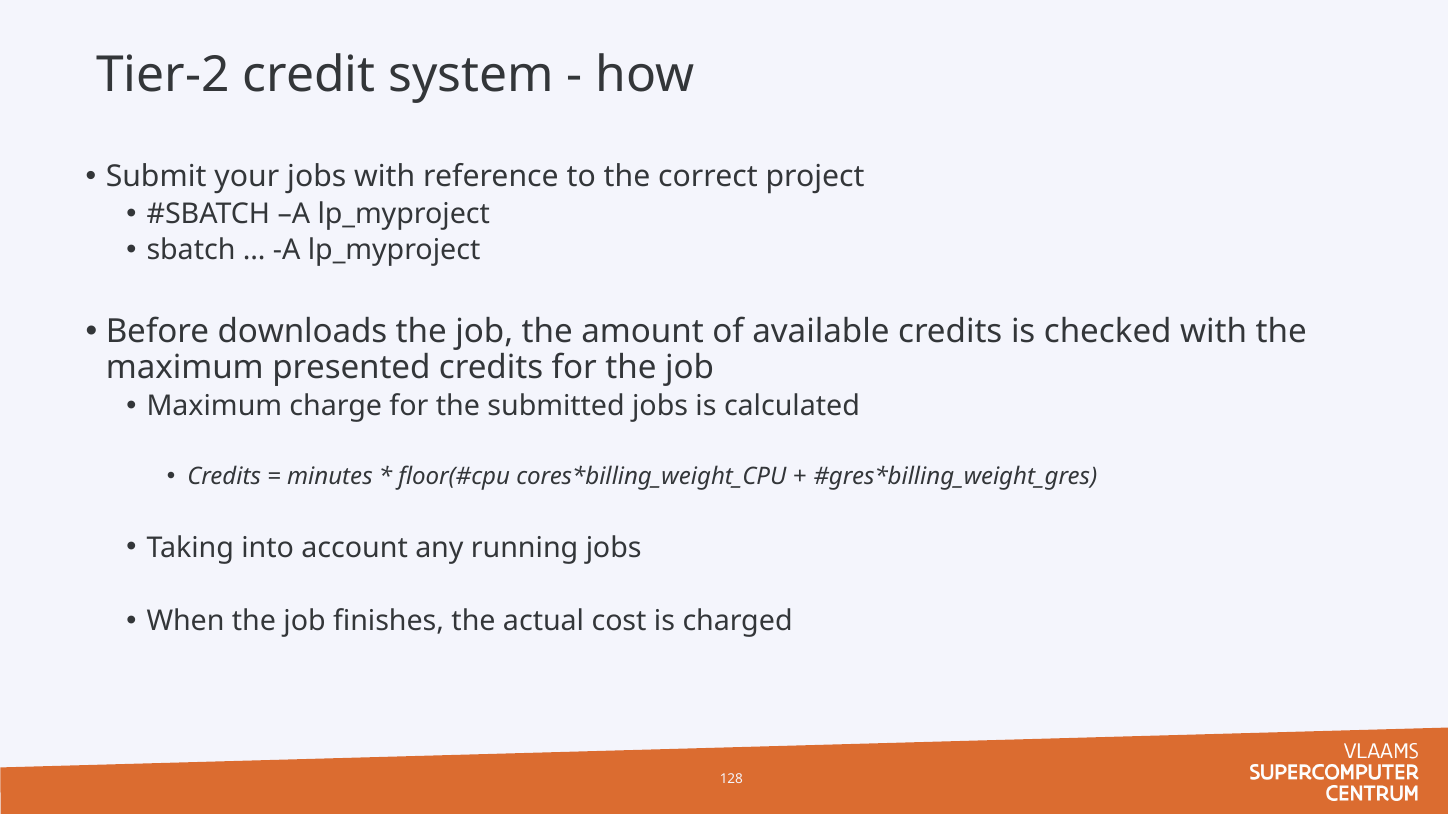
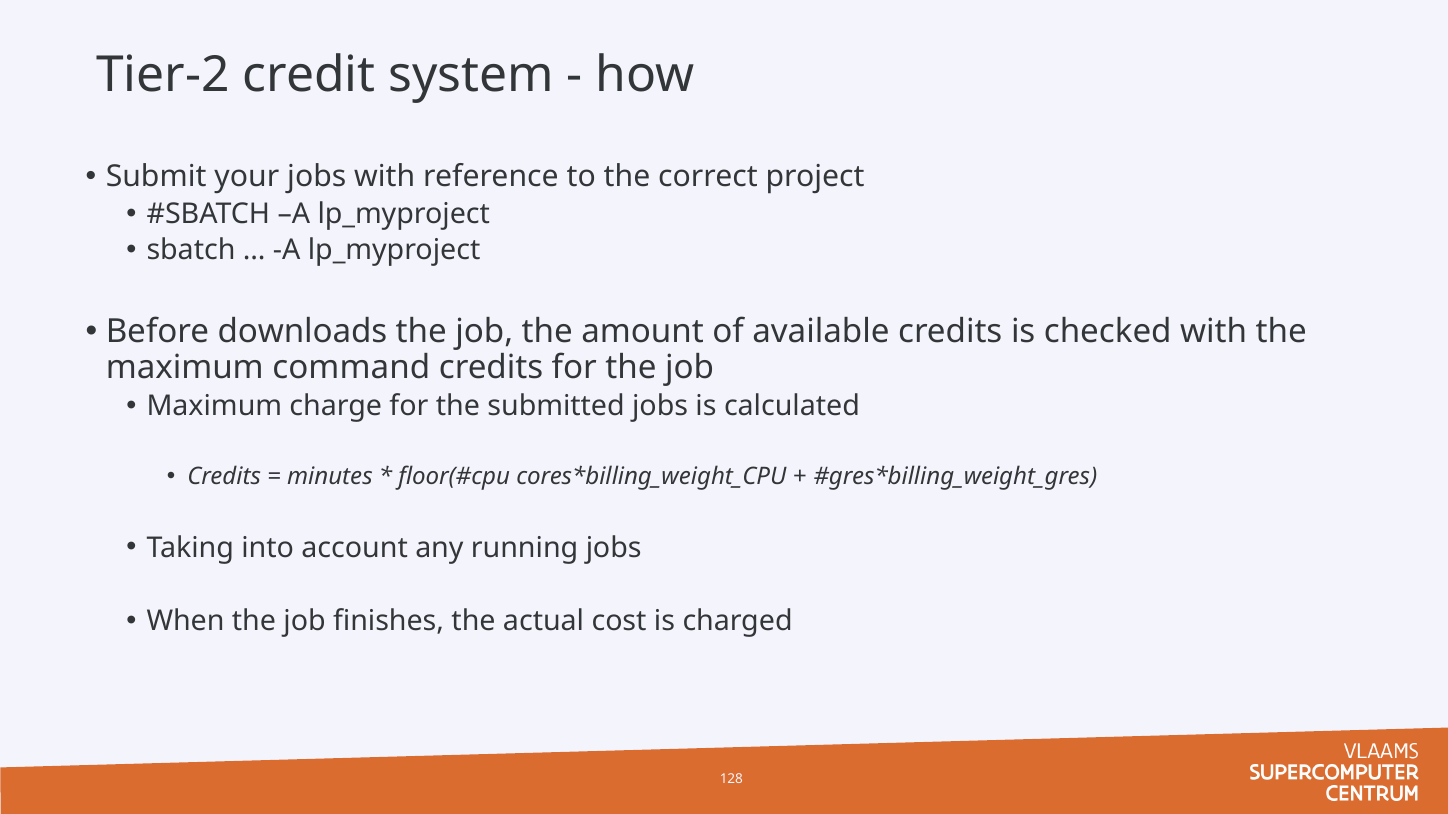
presented: presented -> command
